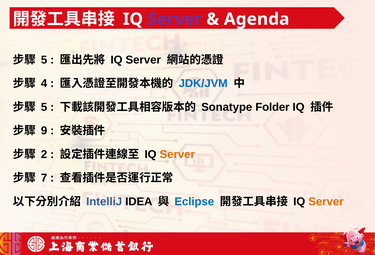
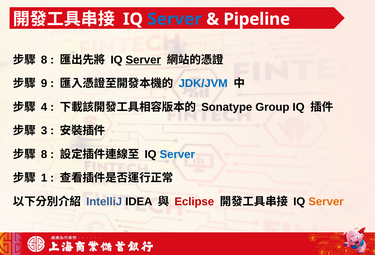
Server at (175, 19) colour: purple -> blue
Agenda: Agenda -> Pipeline
5 at (44, 60): 5 -> 8
Server at (143, 60) underline: none -> present
4: 4 -> 9
5 at (44, 107): 5 -> 4
Folder: Folder -> Group
9: 9 -> 3
2 at (44, 154): 2 -> 8
Server at (177, 154) colour: orange -> blue
7: 7 -> 1
Eclipse colour: blue -> red
